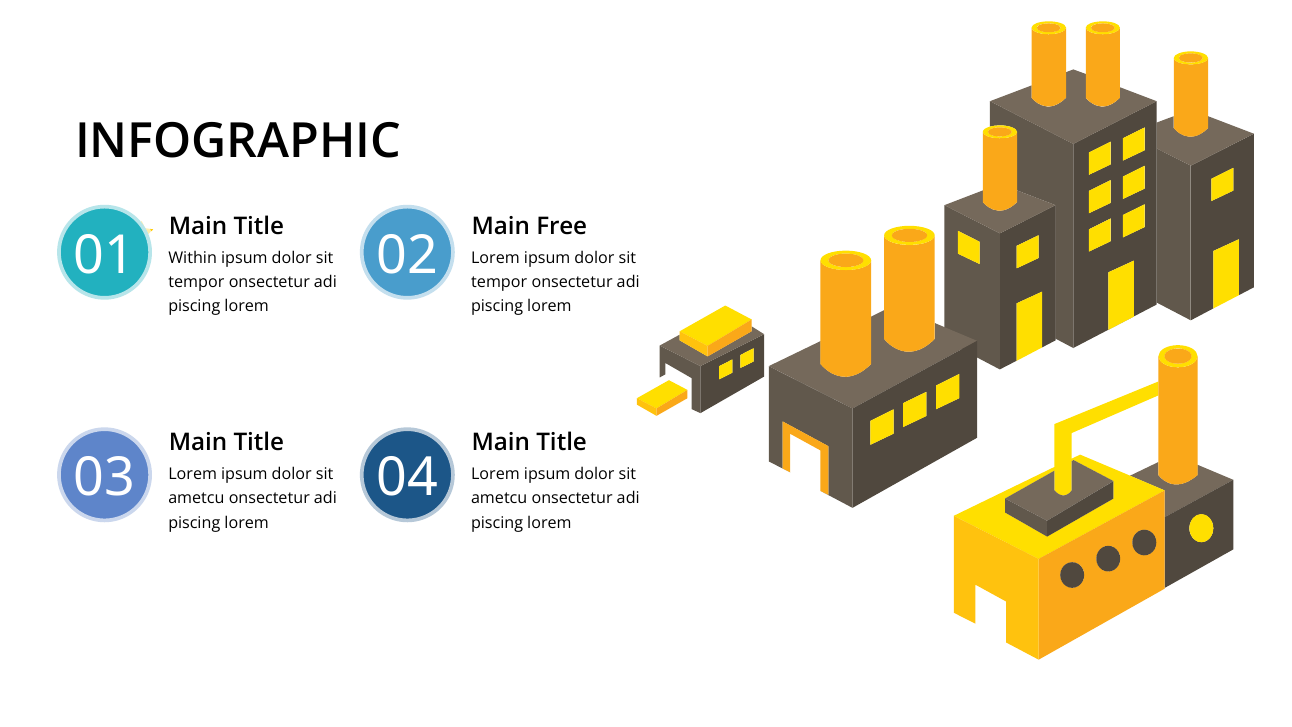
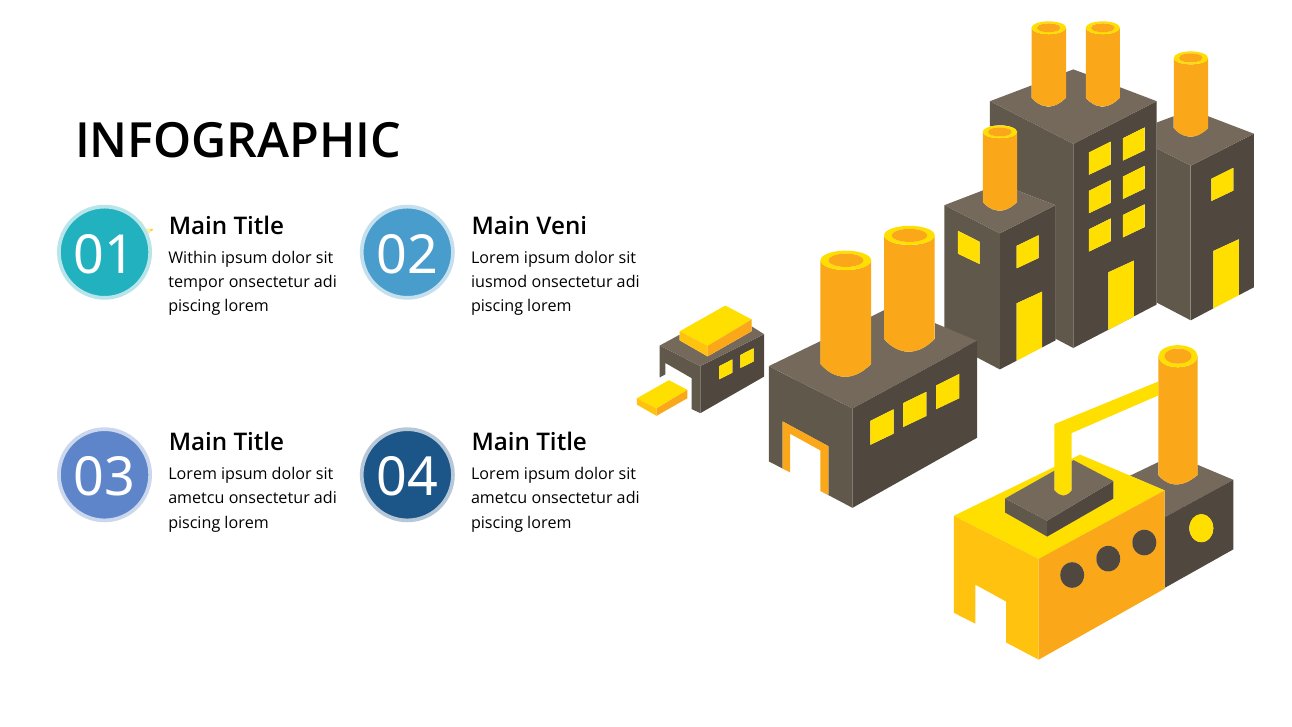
Free: Free -> Veni
tempor at (499, 282): tempor -> iusmod
